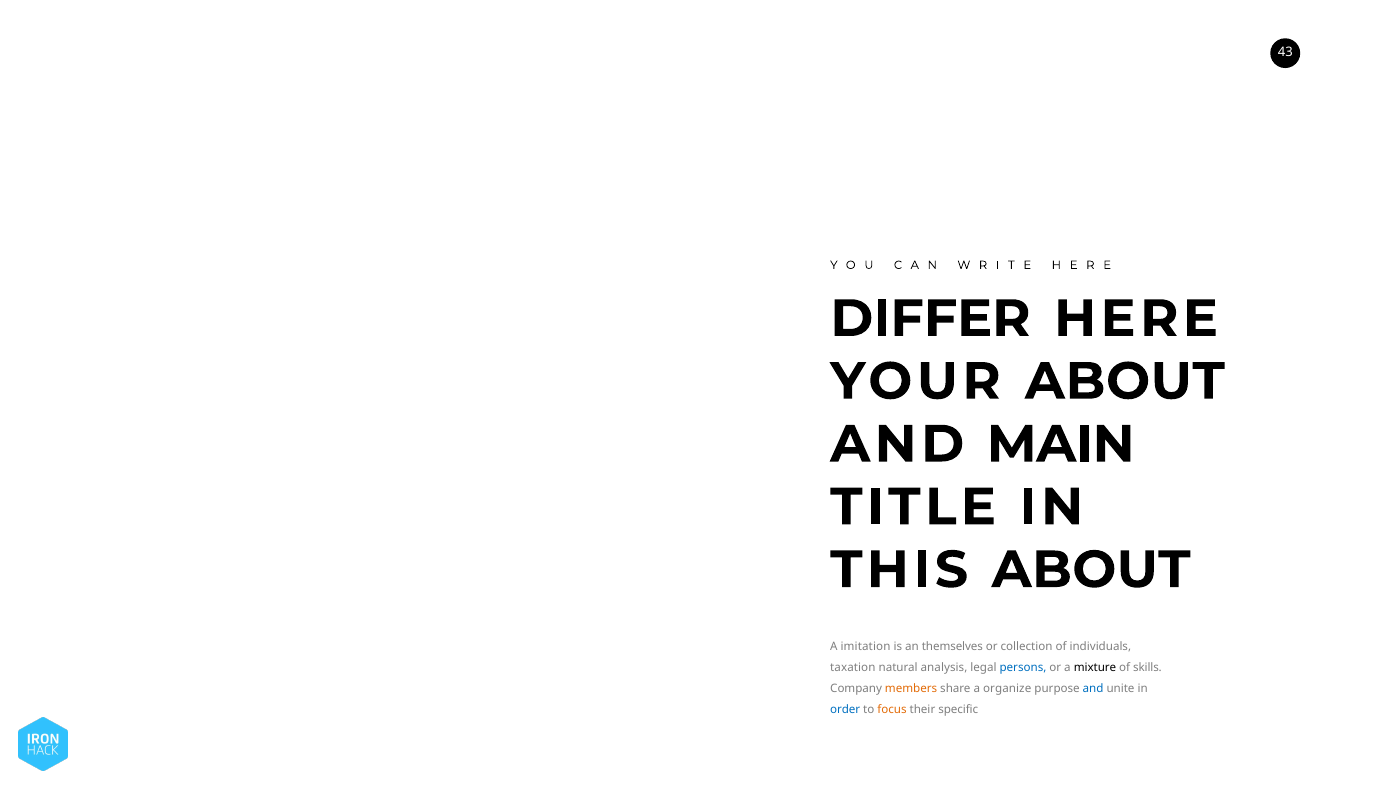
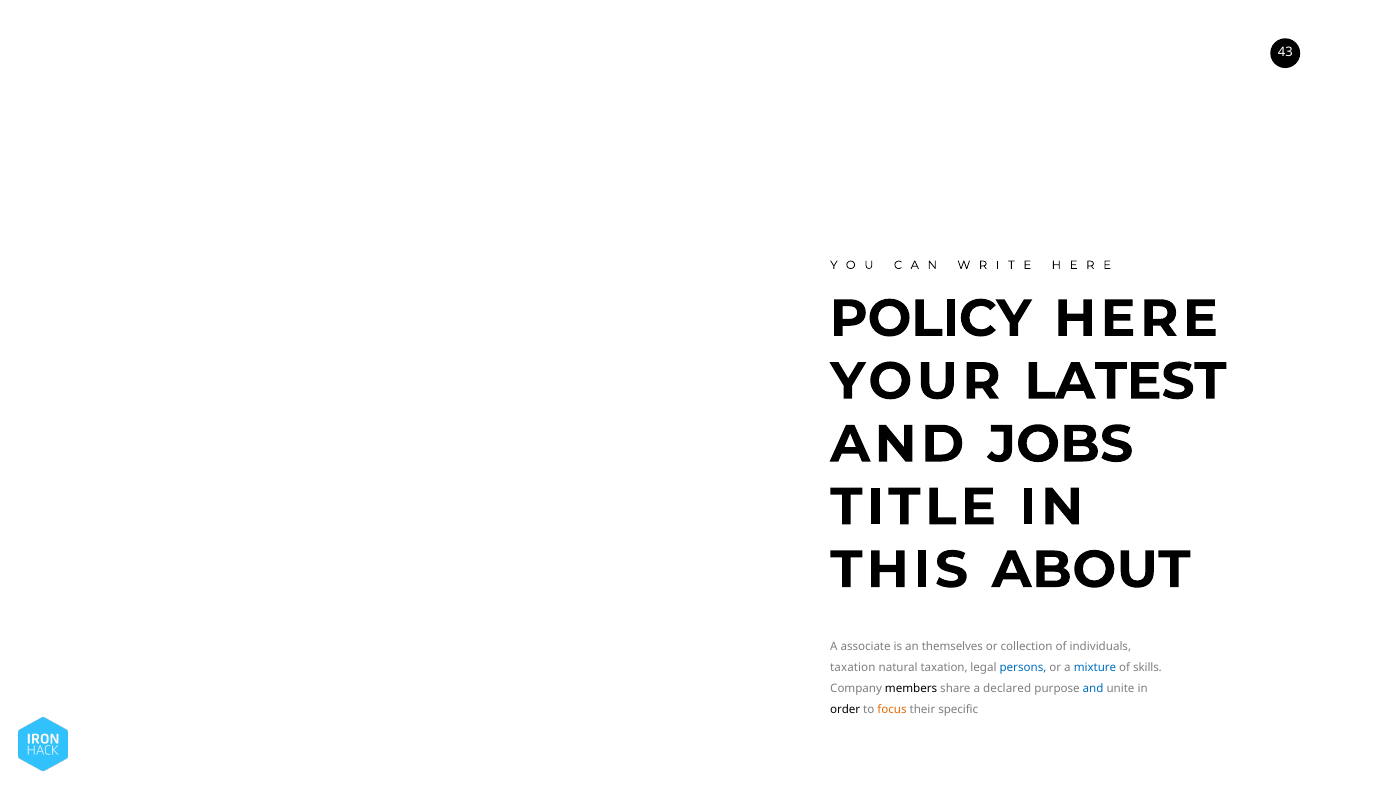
DIFFER: DIFFER -> POLICY
YOUR ABOUT: ABOUT -> LATEST
MAIN: MAIN -> JOBS
imitation: imitation -> associate
natural analysis: analysis -> taxation
mixture colour: black -> blue
members colour: orange -> black
organize: organize -> declared
order colour: blue -> black
